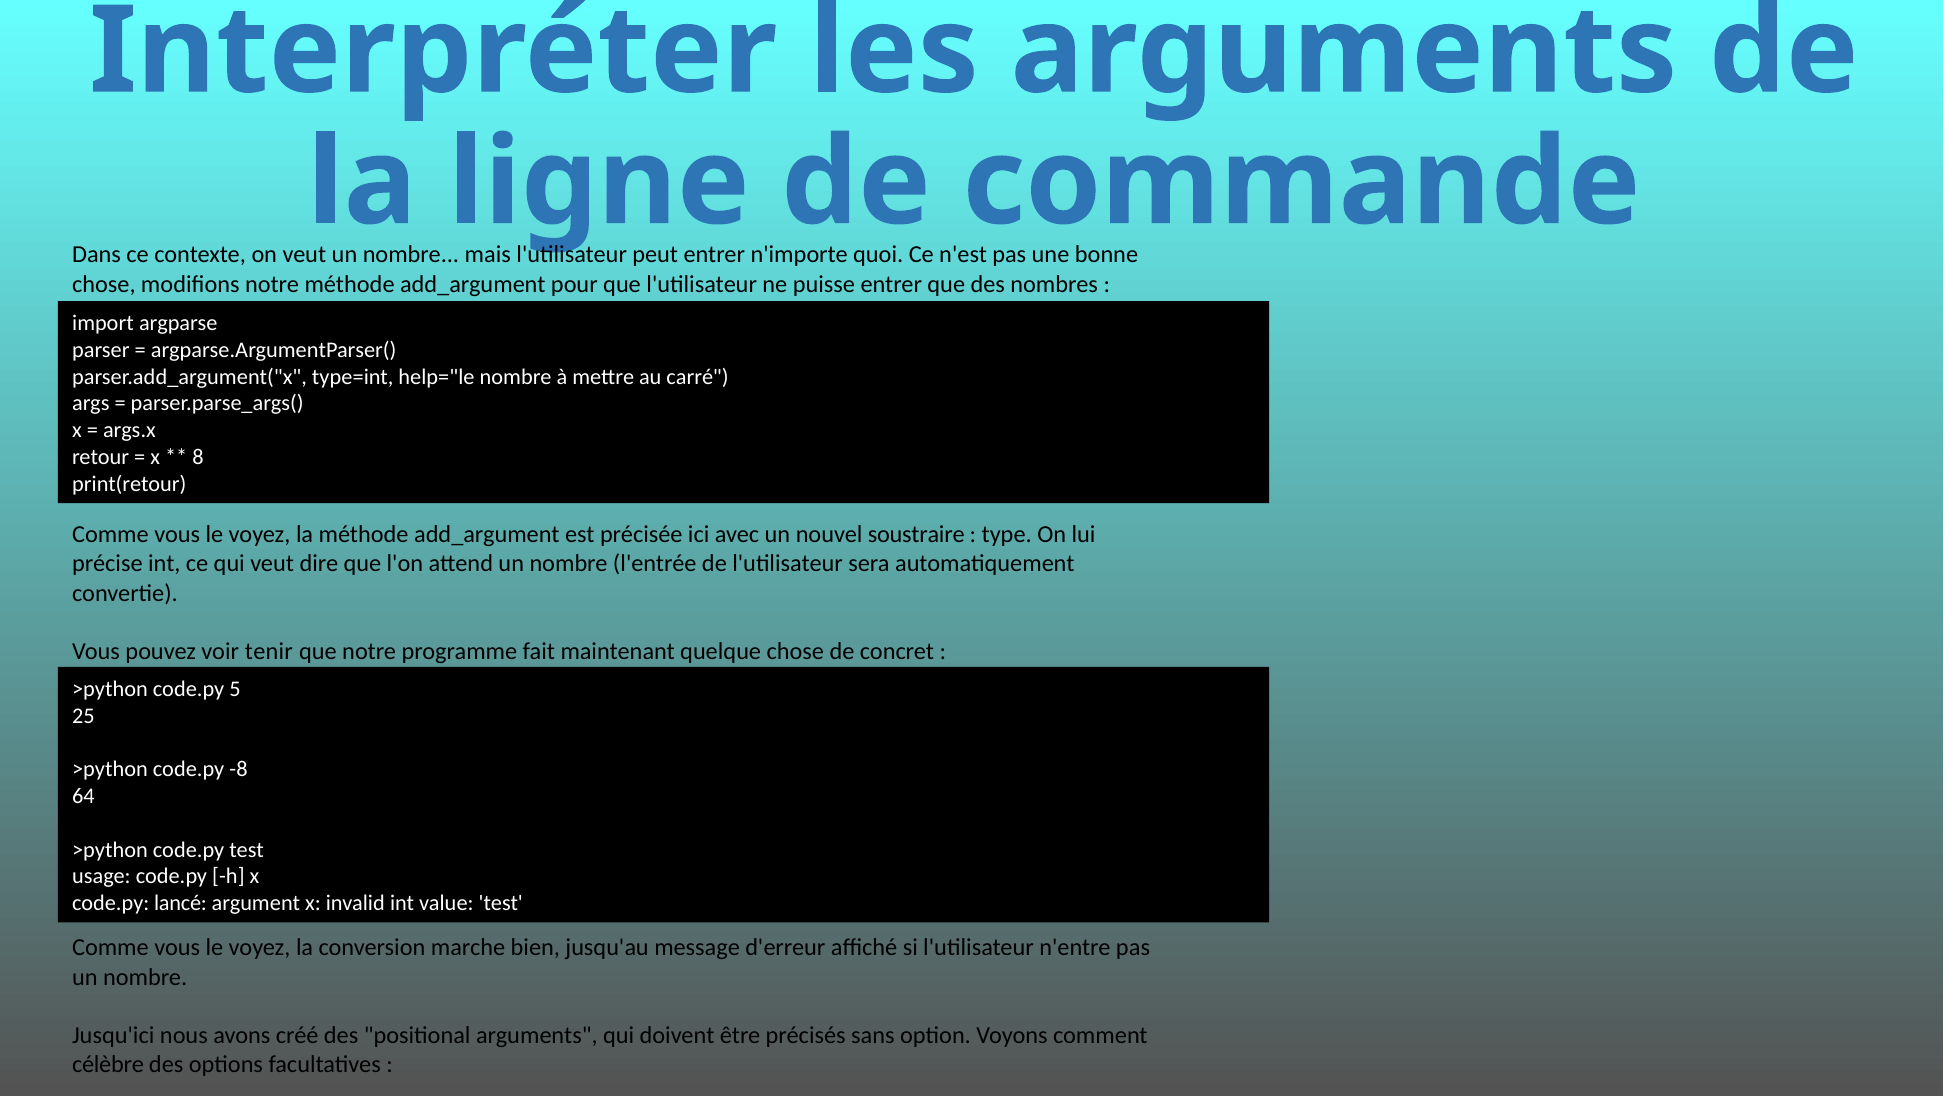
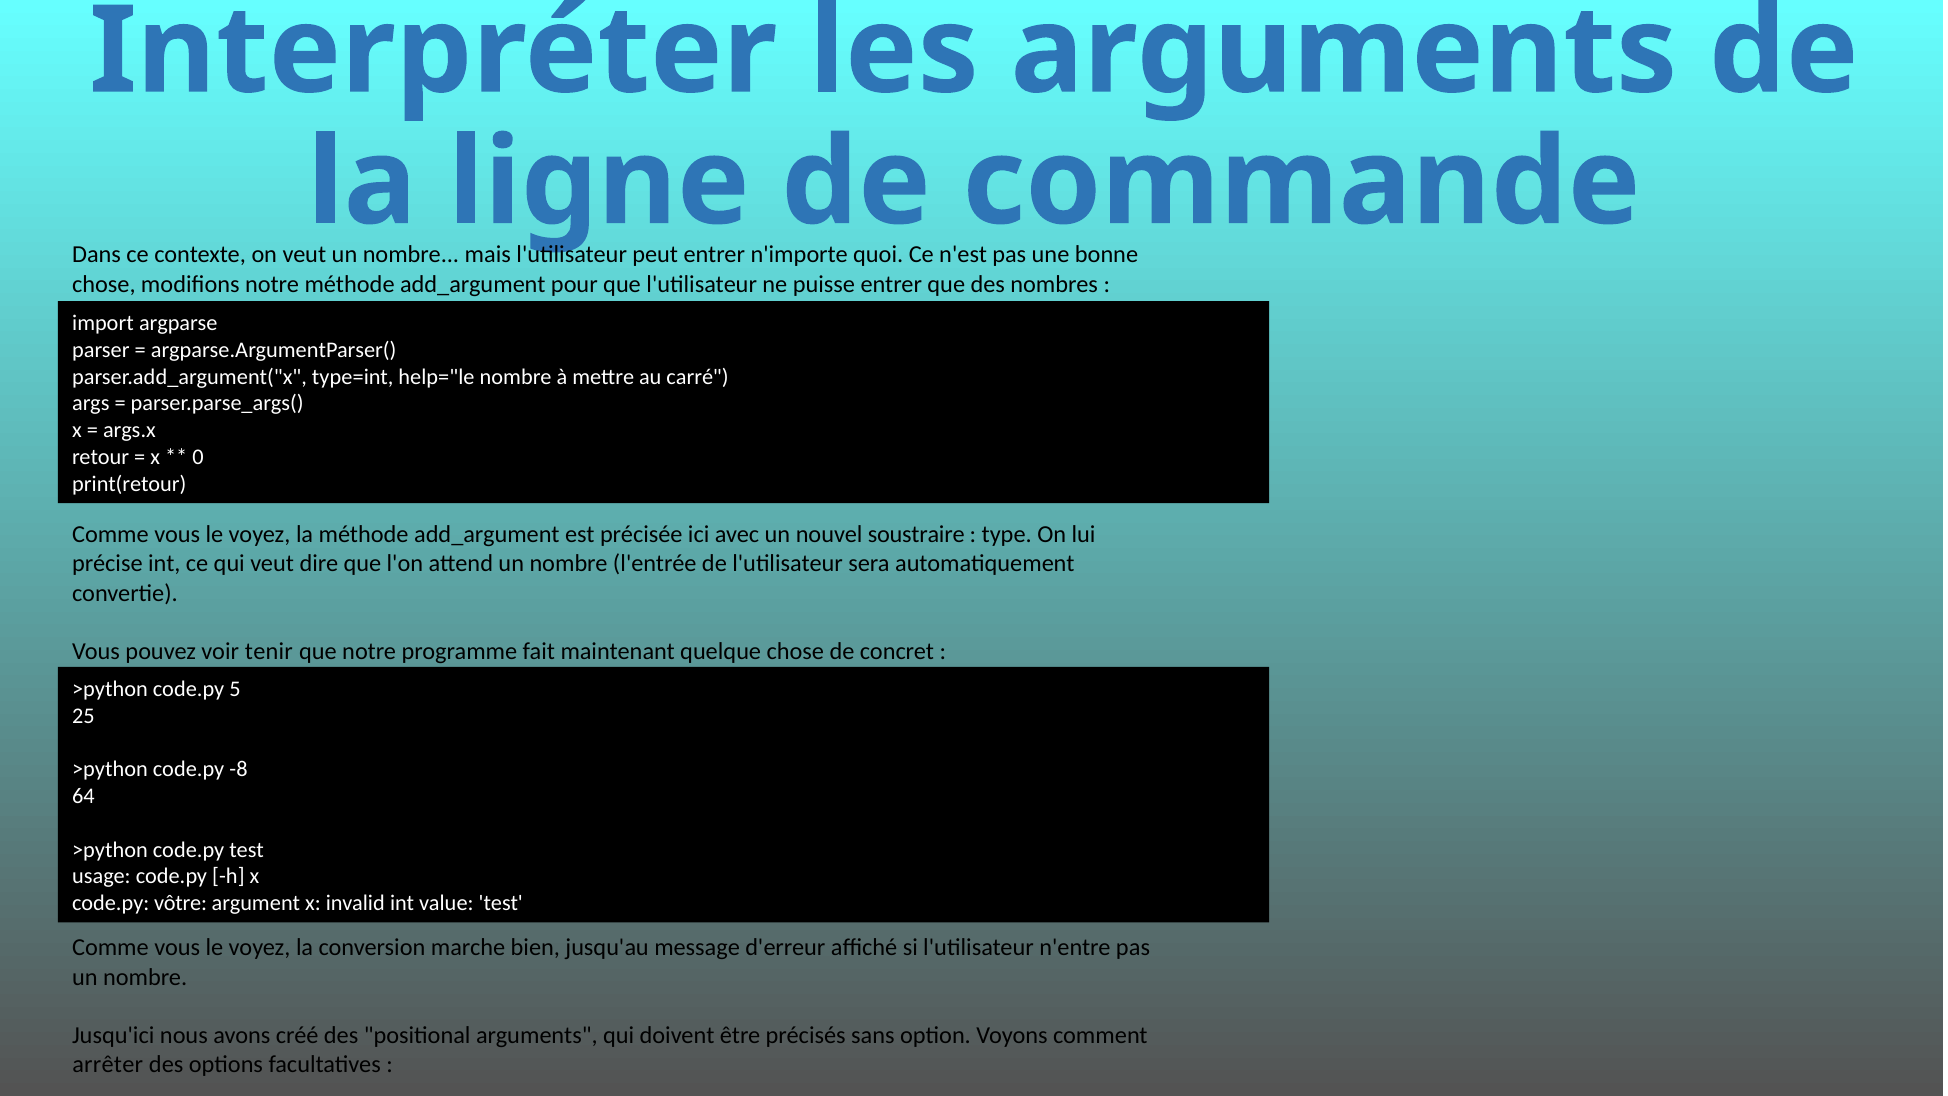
8: 8 -> 0
lancé: lancé -> vôtre
célèbre: célèbre -> arrêter
